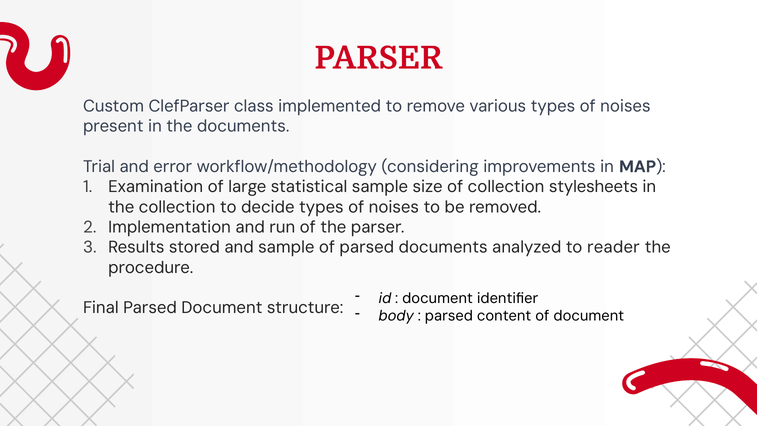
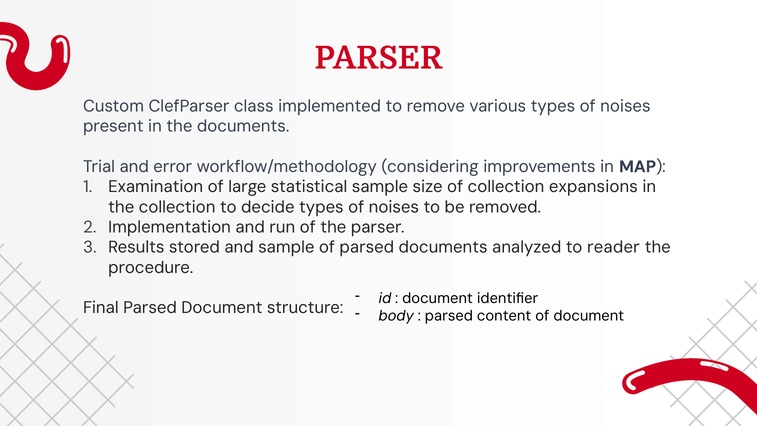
stylesheets: stylesheets -> expansions
